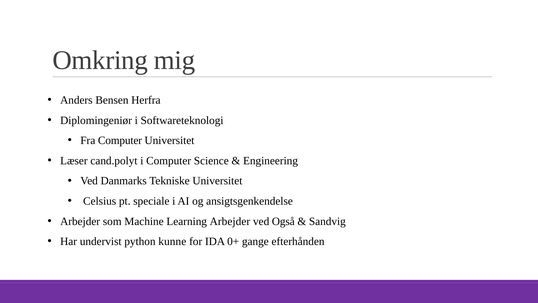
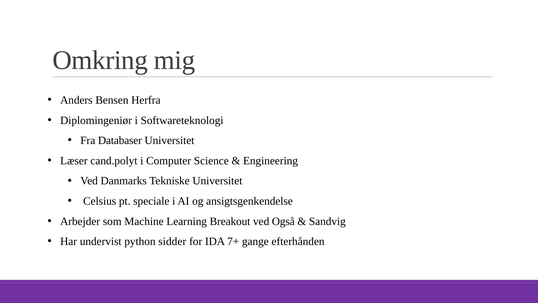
Fra Computer: Computer -> Databaser
Learning Arbejder: Arbejder -> Breakout
kunne: kunne -> sidder
0+: 0+ -> 7+
